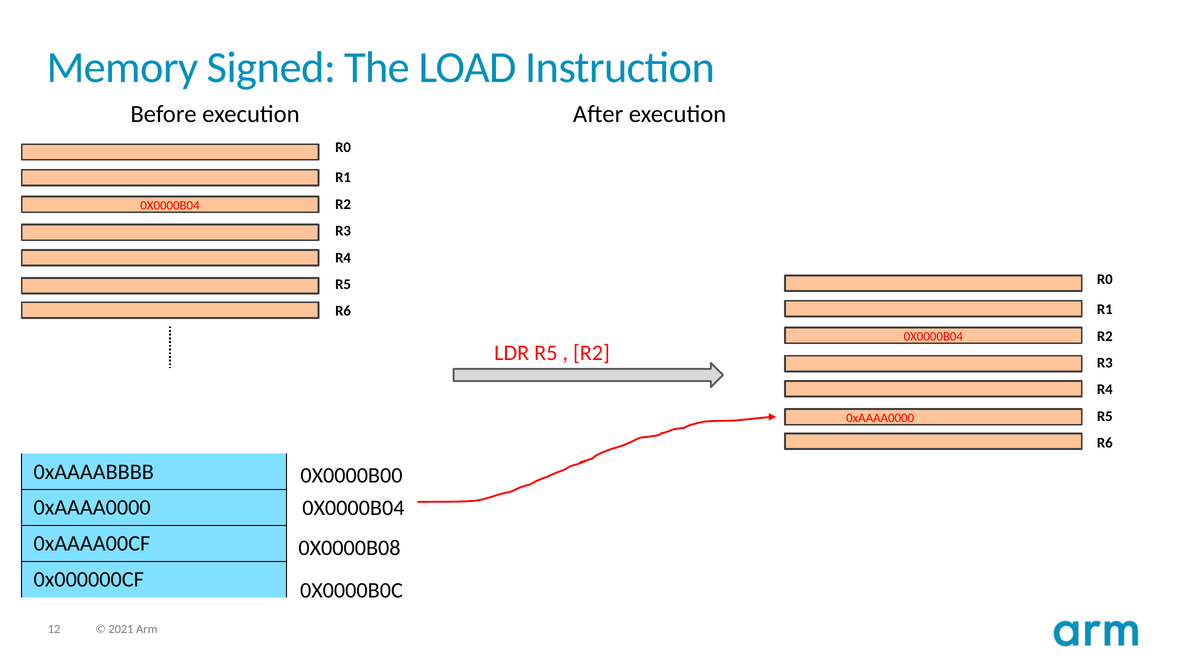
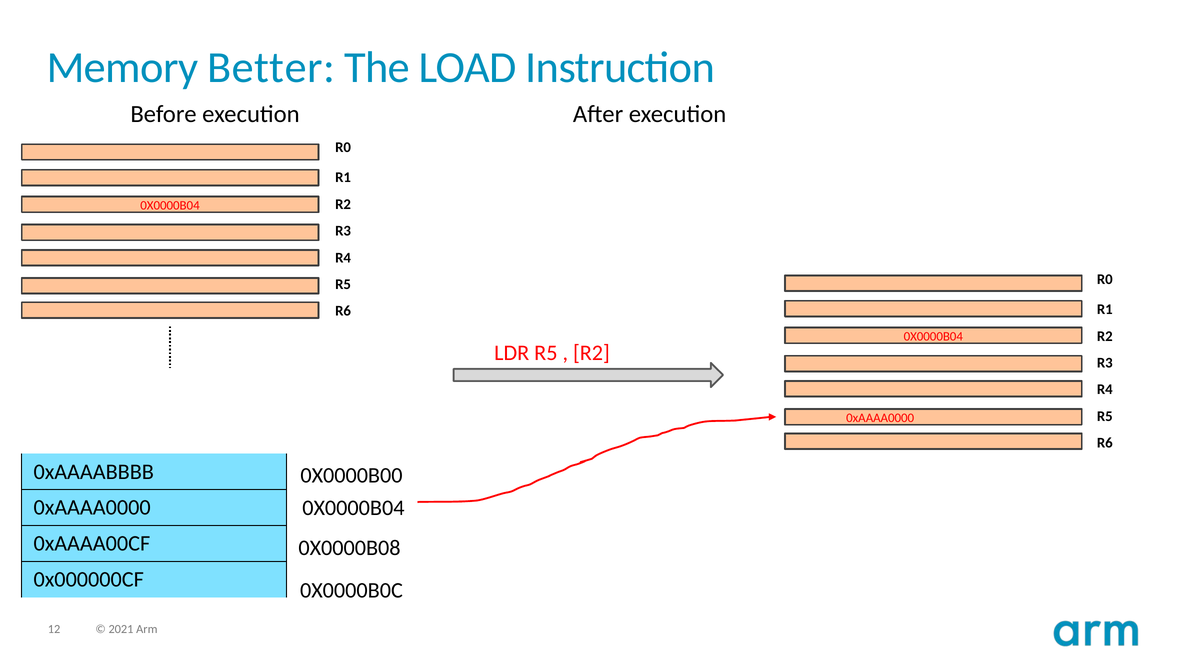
Signed: Signed -> Better
